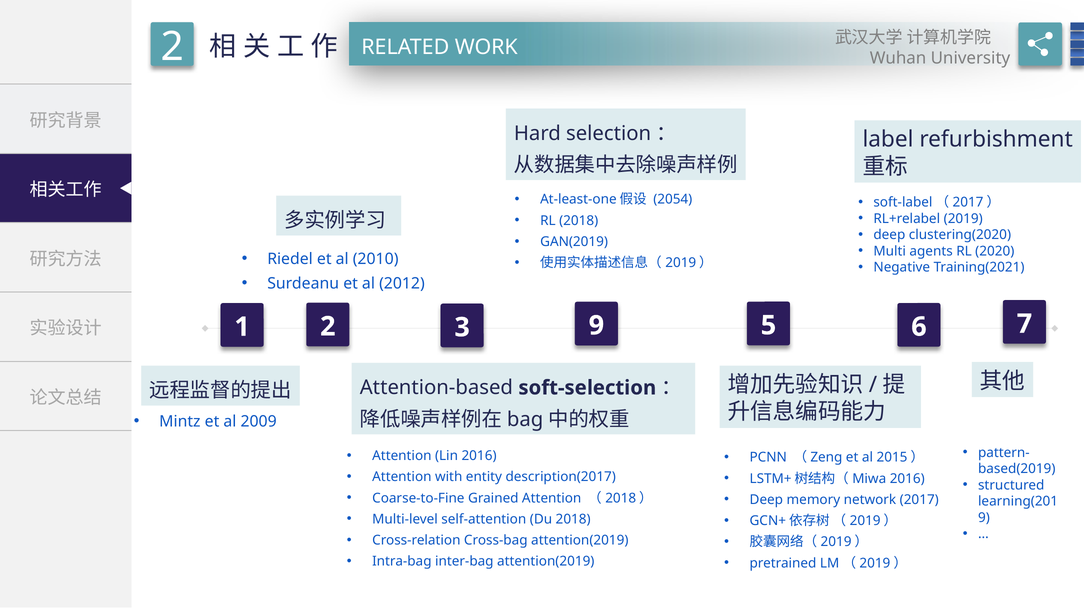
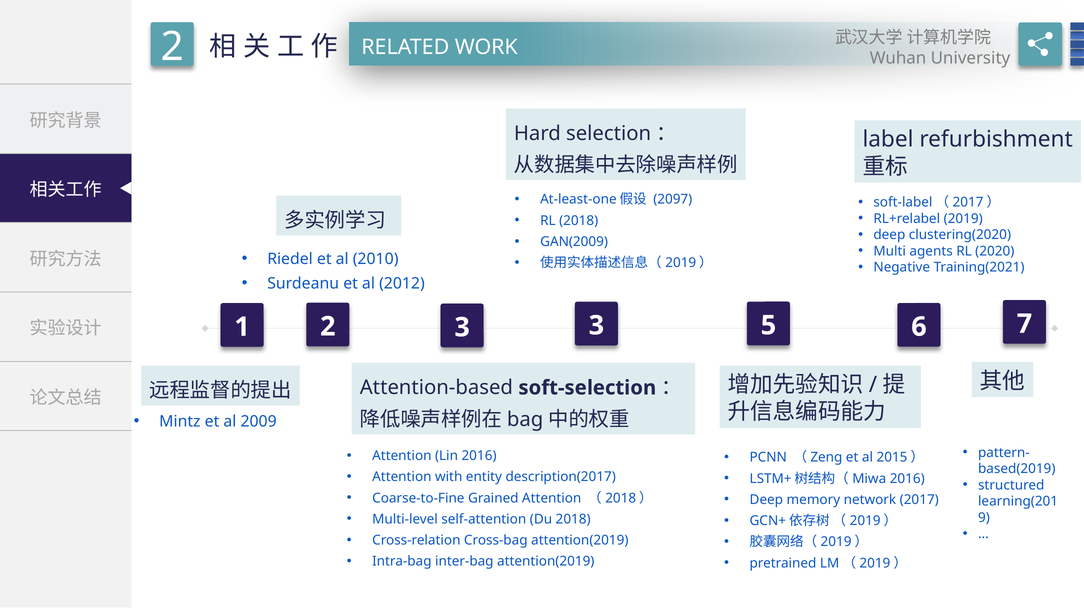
2054: 2054 -> 2097
GAN(2019: GAN(2019 -> GAN(2009
1 9: 9 -> 3
